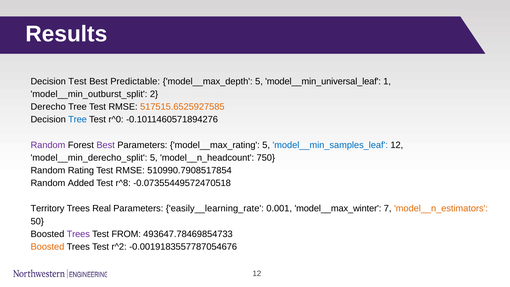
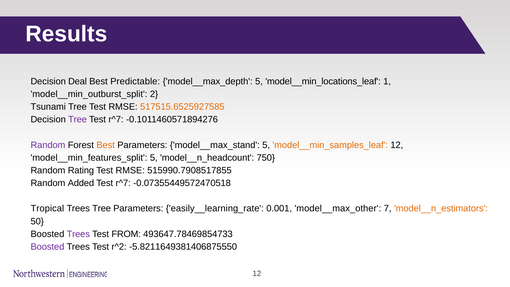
Decision Test: Test -> Deal
model__min_universal_leaf: model__min_universal_leaf -> model__min_locations_leaf
Derecho: Derecho -> Tsunami
Tree at (78, 120) colour: blue -> purple
r^0 at (116, 120): r^0 -> r^7
Best at (106, 145) colour: purple -> orange
model__max_rating: model__max_rating -> model__max_stand
model__min_samples_leaf colour: blue -> orange
model__min_derecho_split: model__min_derecho_split -> model__min_features_split
510990.7908517854: 510990.7908517854 -> 515990.7908517855
r^8 at (123, 183): r^8 -> r^7
Territory: Territory -> Tropical
Trees Real: Real -> Tree
model__max_winter: model__max_winter -> model__max_other
Boosted at (47, 247) colour: orange -> purple
-0.0019183557787054676: -0.0019183557787054676 -> -5.8211649381406875550
